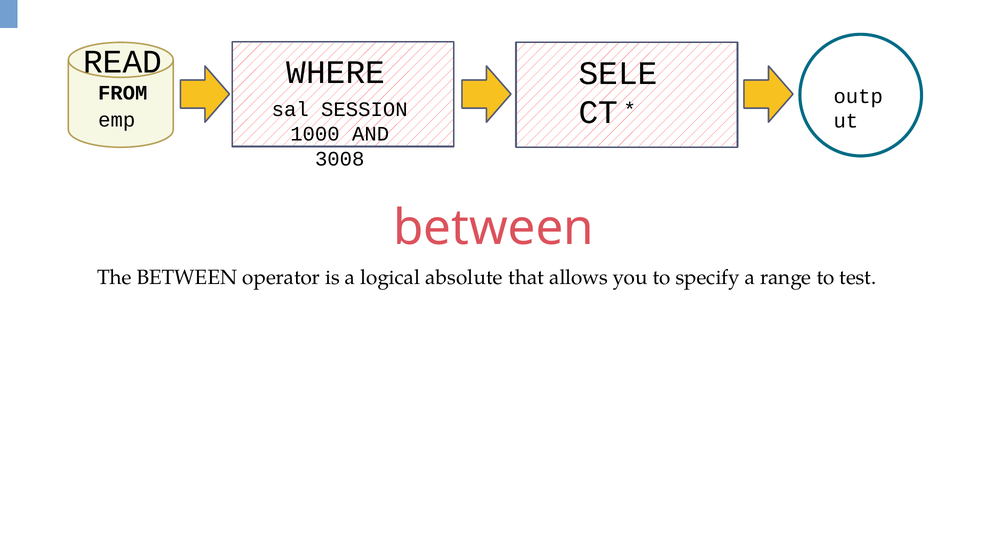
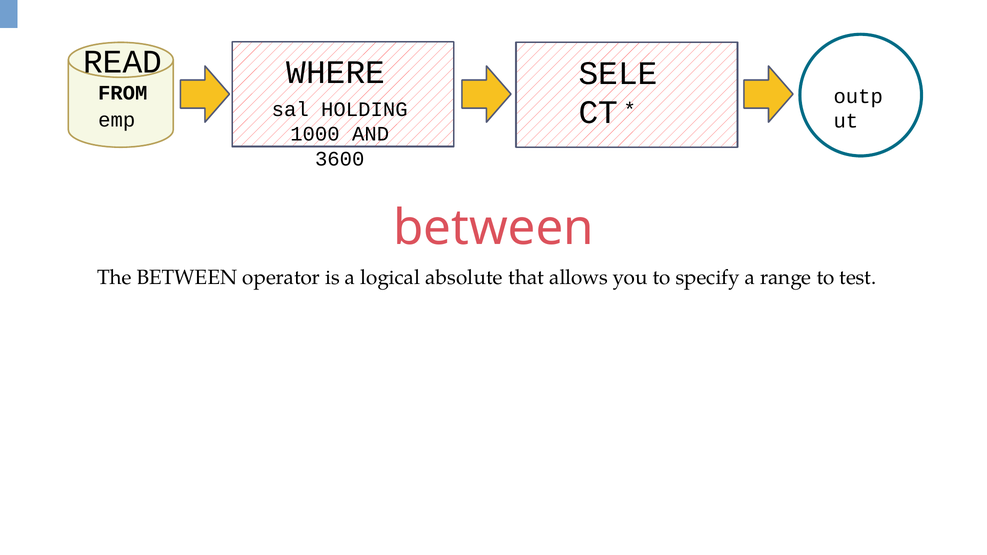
SESSION: SESSION -> HOLDING
3008: 3008 -> 3600
